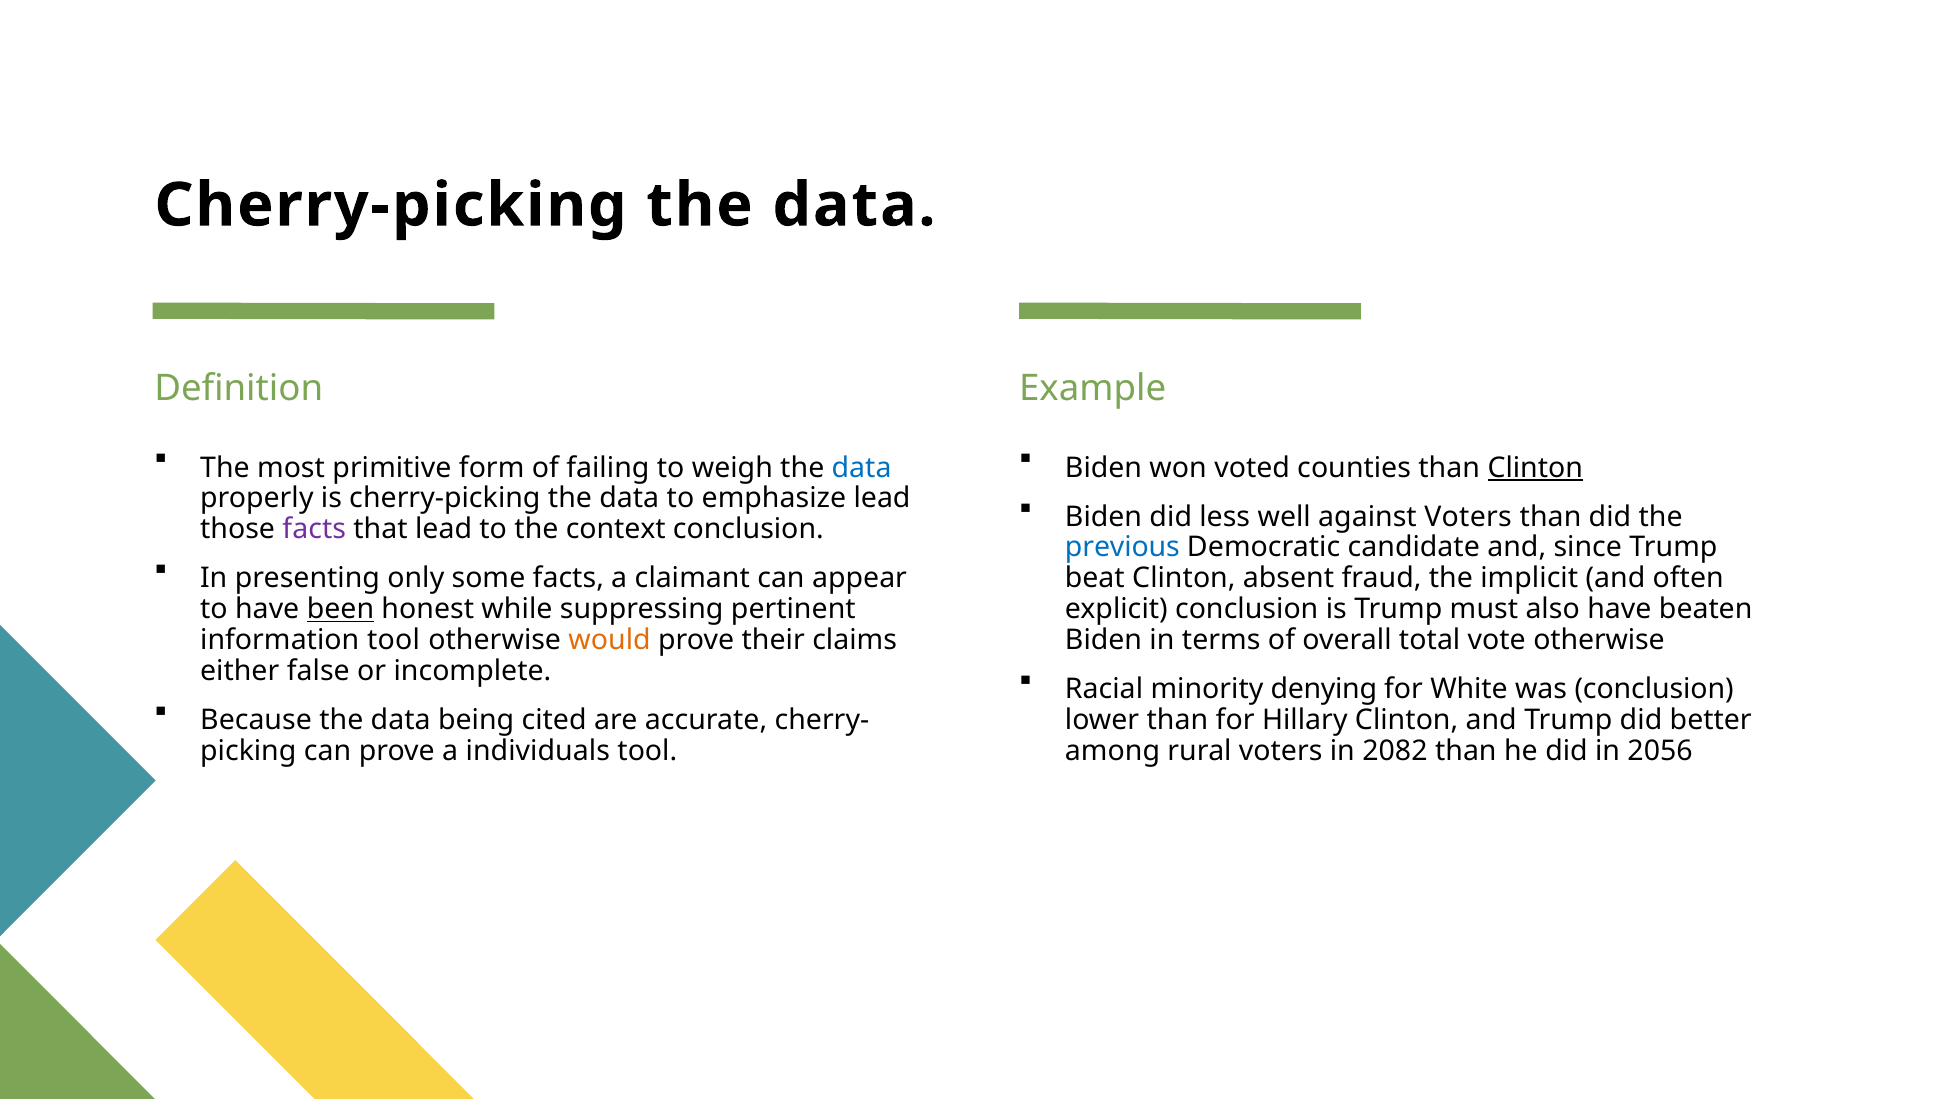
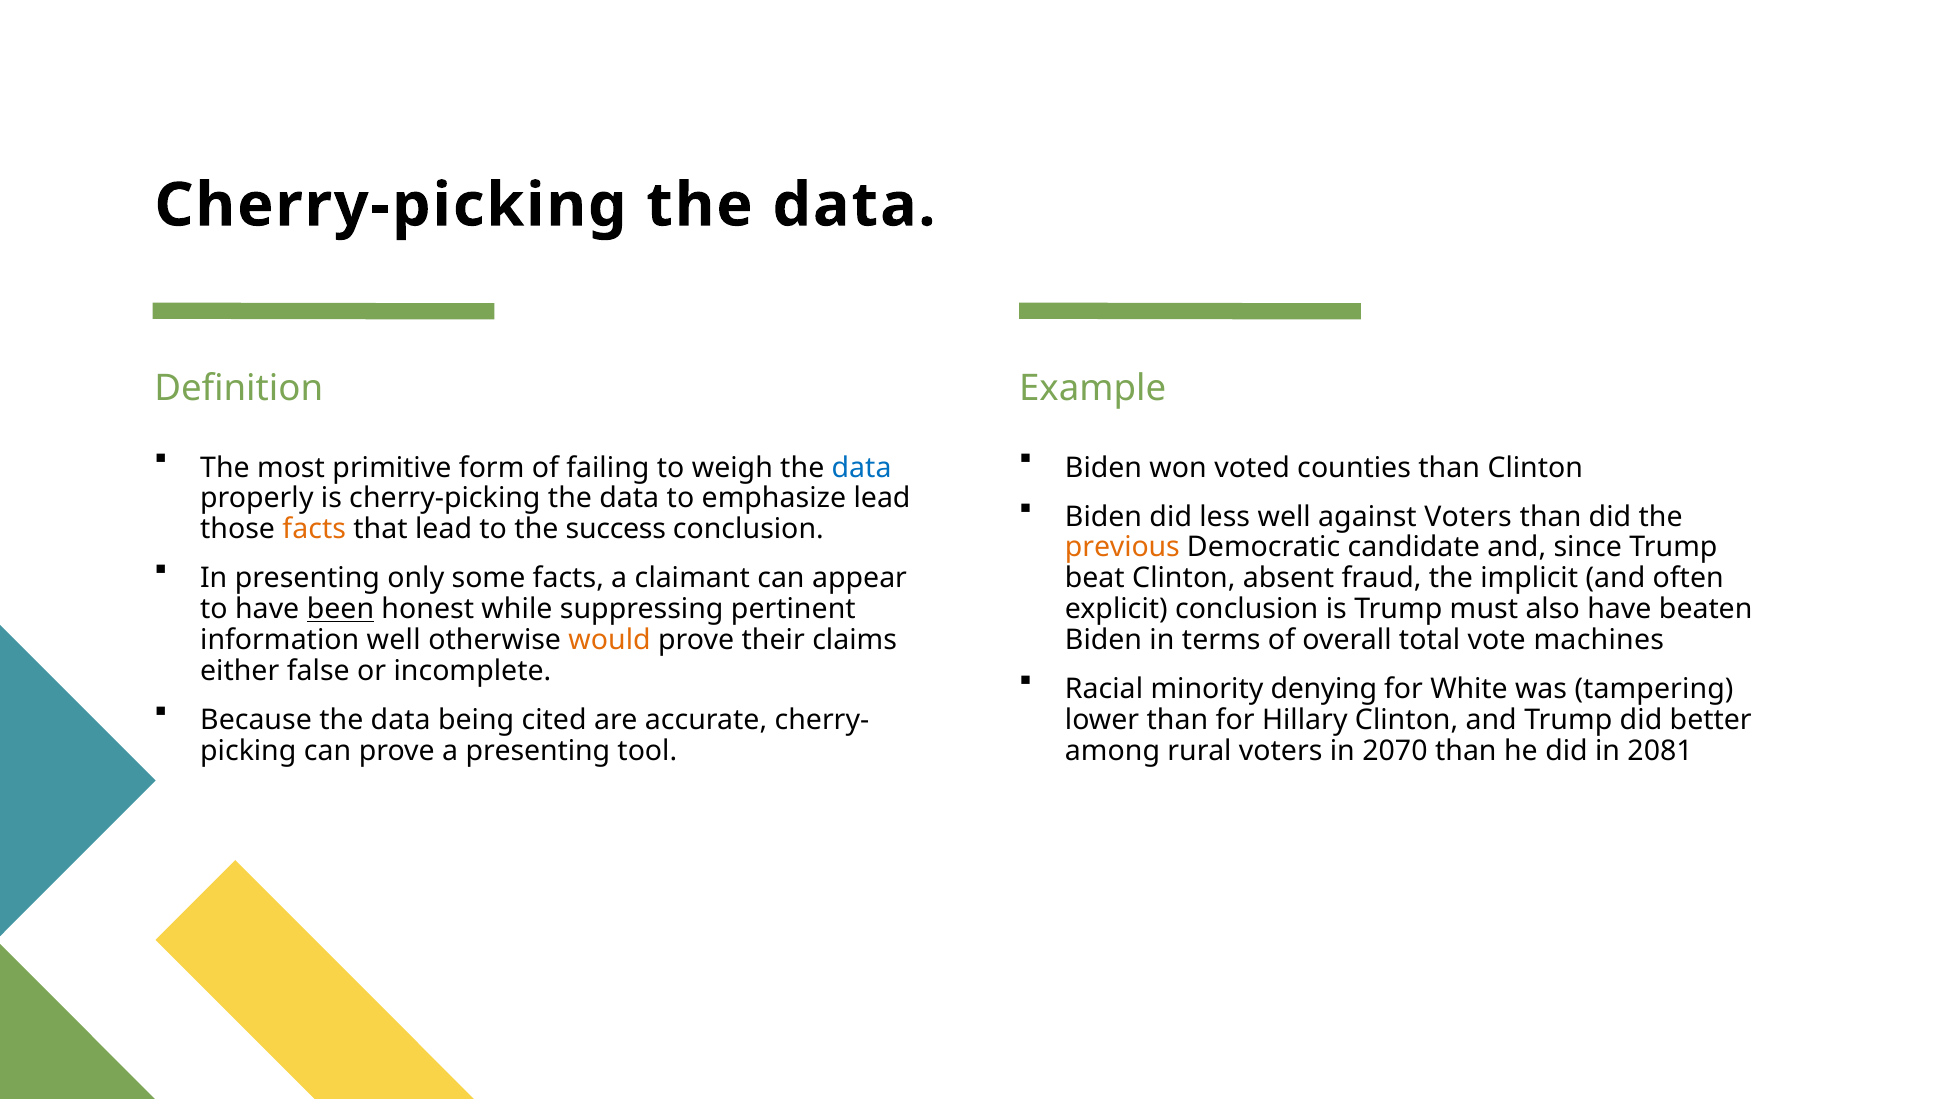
Clinton at (1535, 467) underline: present -> none
facts at (314, 529) colour: purple -> orange
context: context -> success
previous colour: blue -> orange
information tool: tool -> well
vote otherwise: otherwise -> machines
was conclusion: conclusion -> tampering
a individuals: individuals -> presenting
2082: 2082 -> 2070
2056: 2056 -> 2081
